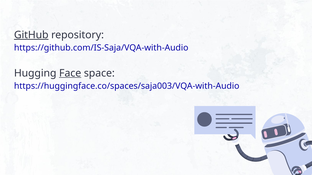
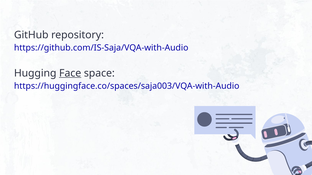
GitHub underline: present -> none
